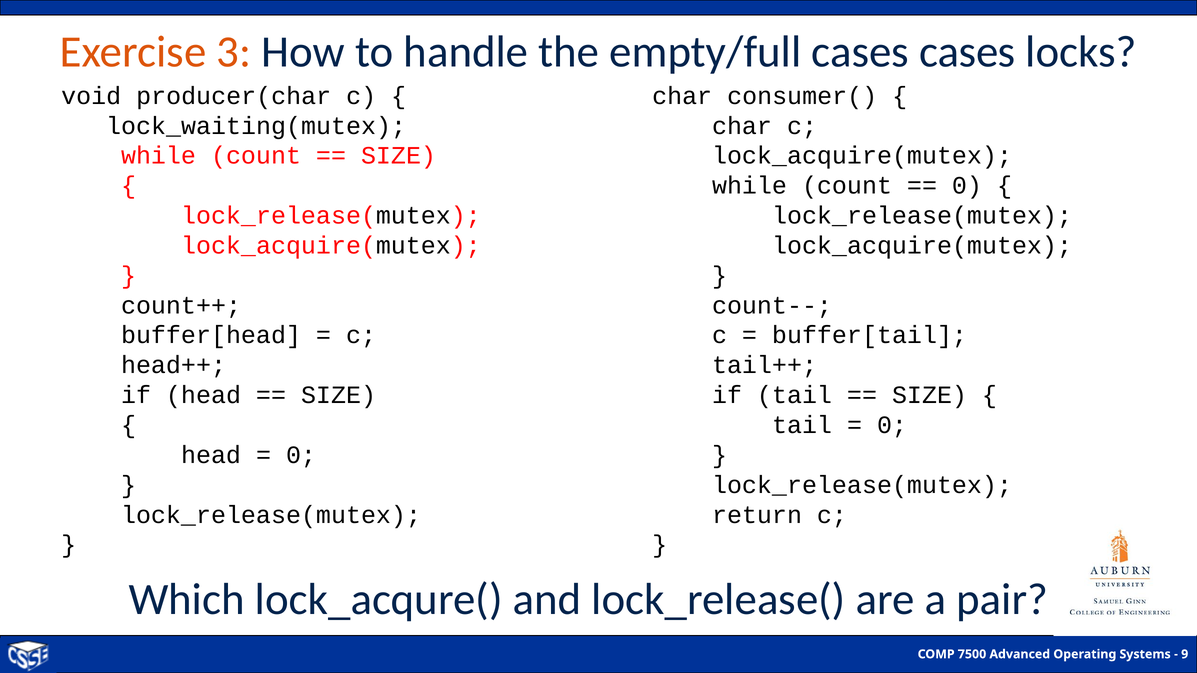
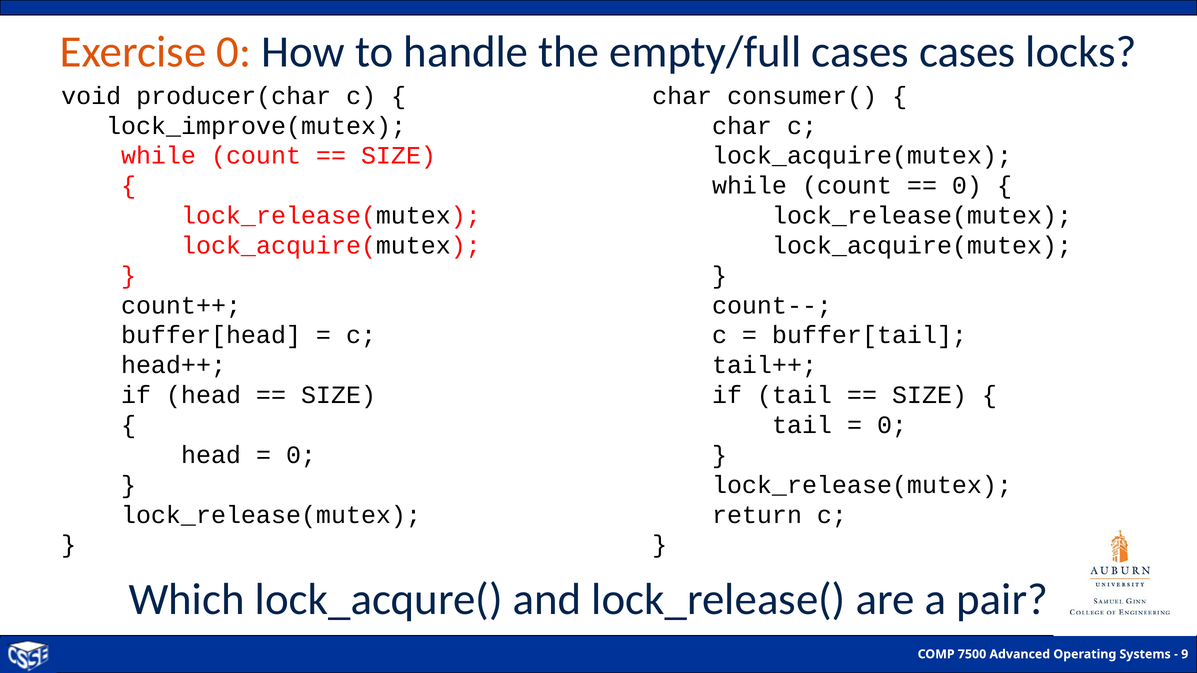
Exercise 3: 3 -> 0
lock_waiting(mutex: lock_waiting(mutex -> lock_improve(mutex
